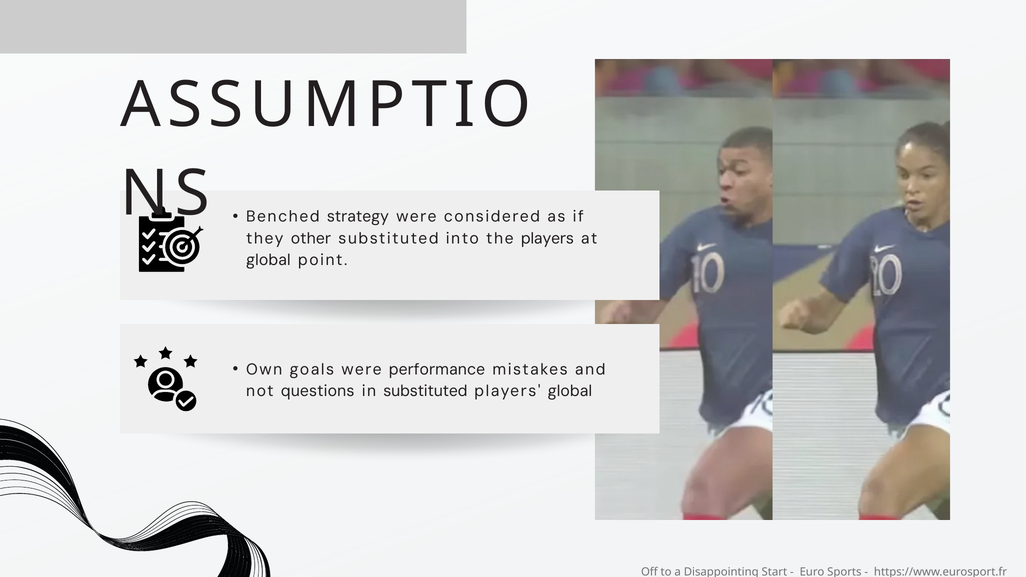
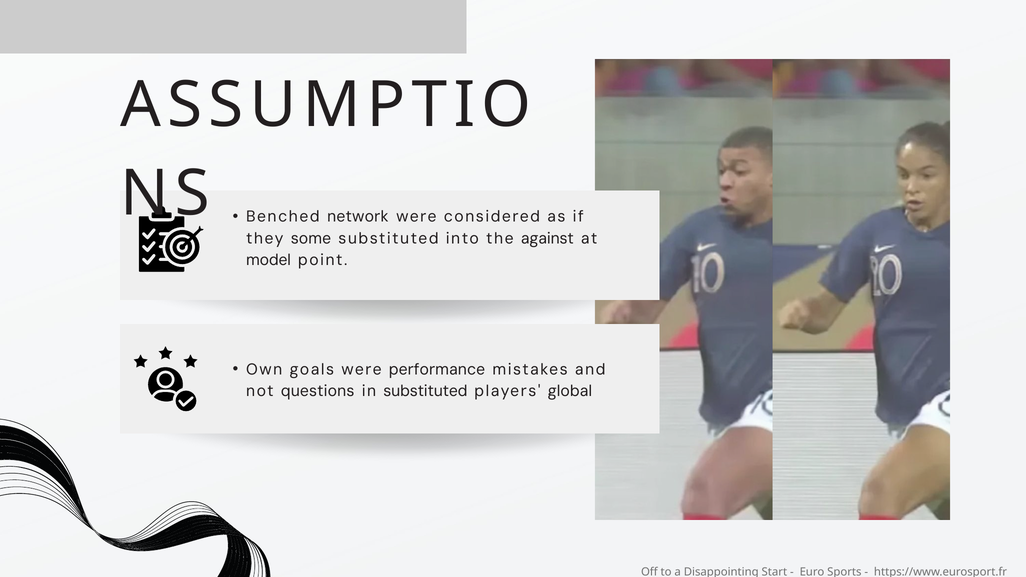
strategy: strategy -> network
other: other -> some
the players: players -> against
global at (268, 260): global -> model
